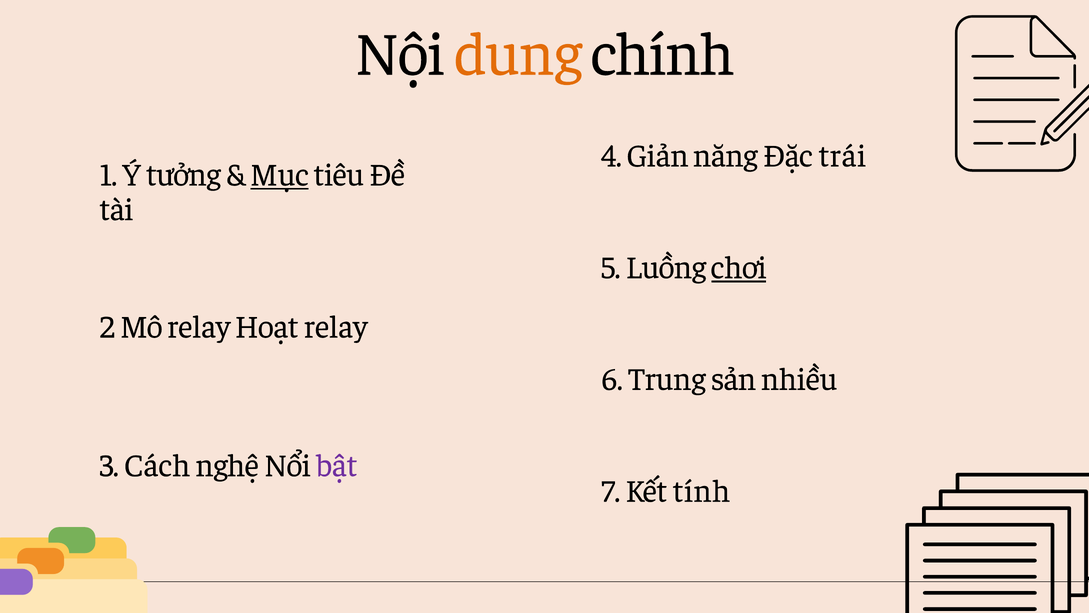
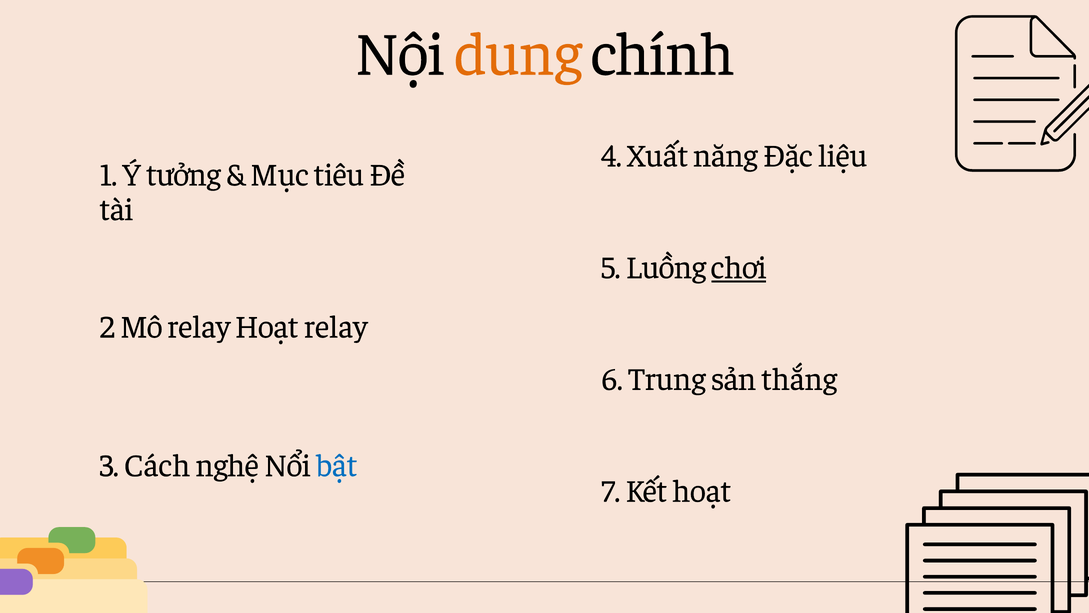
Giản: Giản -> Xuất
trái: trái -> liệu
Mục underline: present -> none
nhiều: nhiều -> thắng
bật colour: purple -> blue
Kết tính: tính -> hoạt
